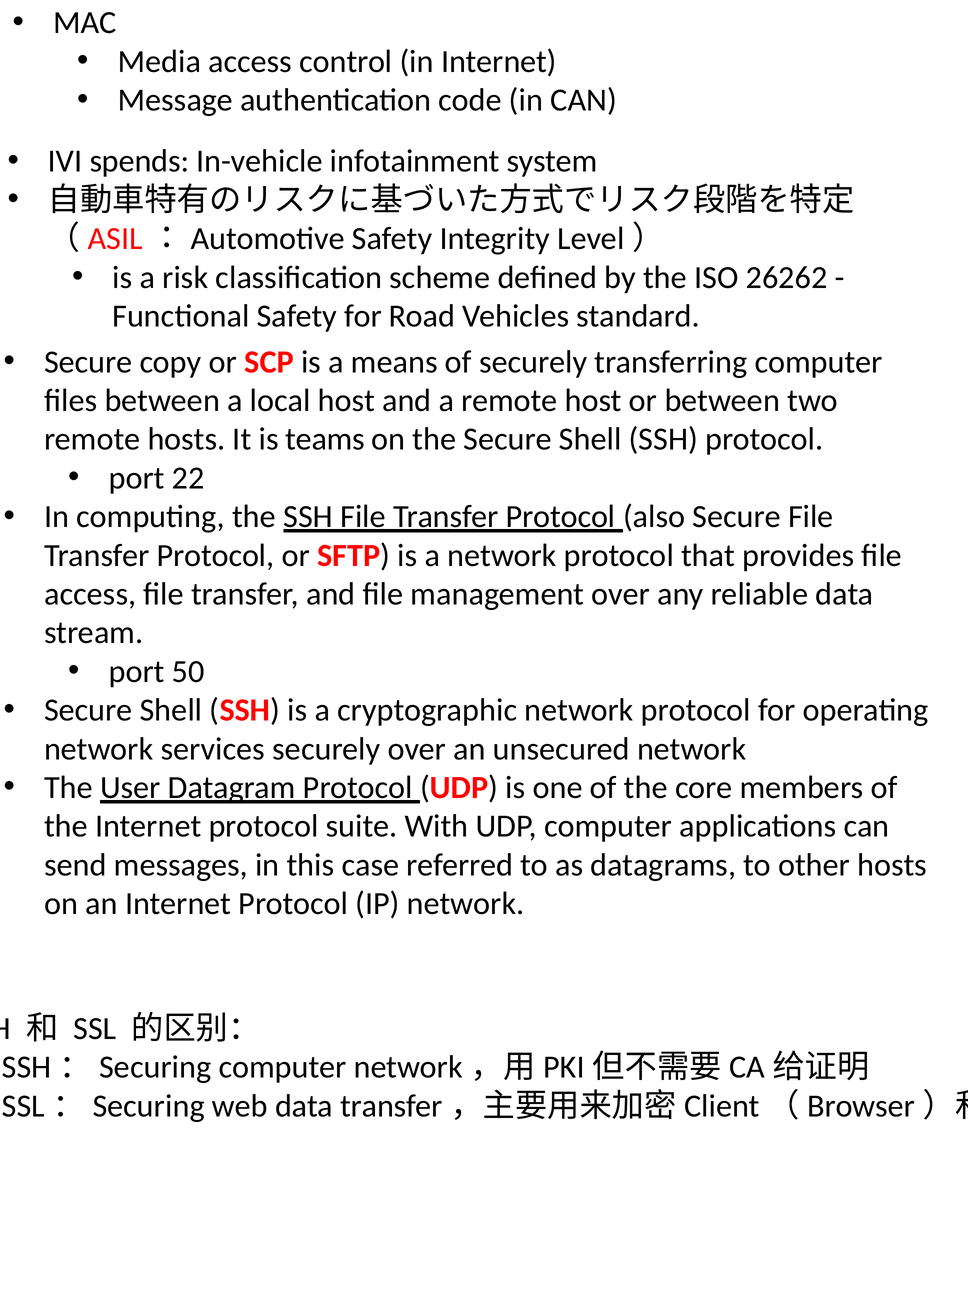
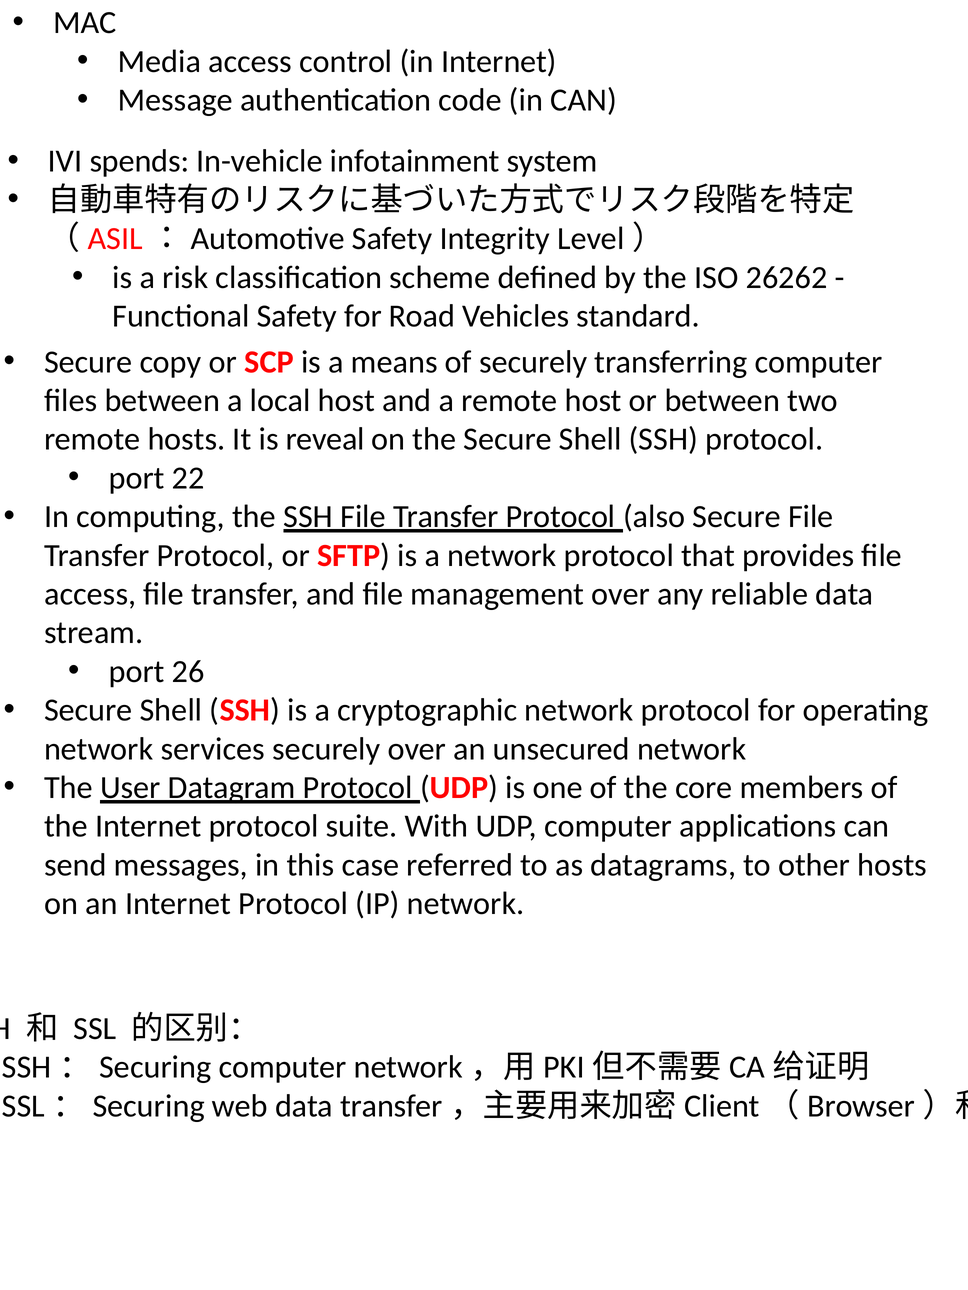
teams: teams -> reveal
50: 50 -> 26
